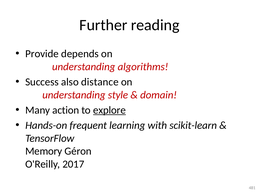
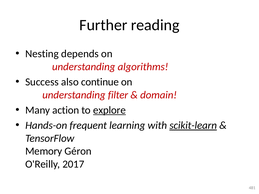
Provide: Provide -> Nesting
distance: distance -> continue
style: style -> filter
scikit-learn underline: none -> present
